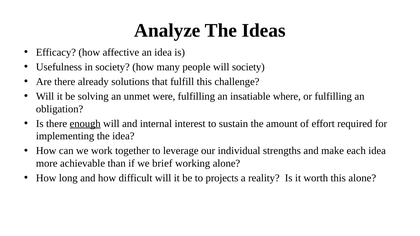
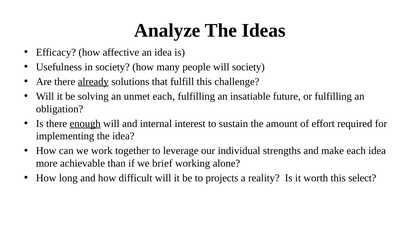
already underline: none -> present
unmet were: were -> each
where: where -> future
this alone: alone -> select
